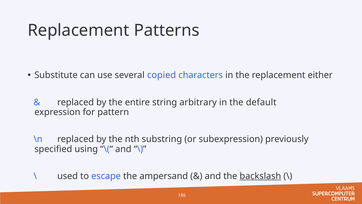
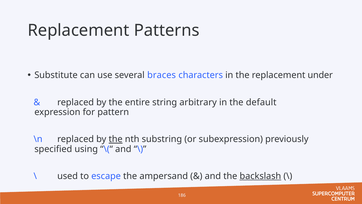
copied: copied -> braces
either: either -> under
the at (116, 139) underline: none -> present
